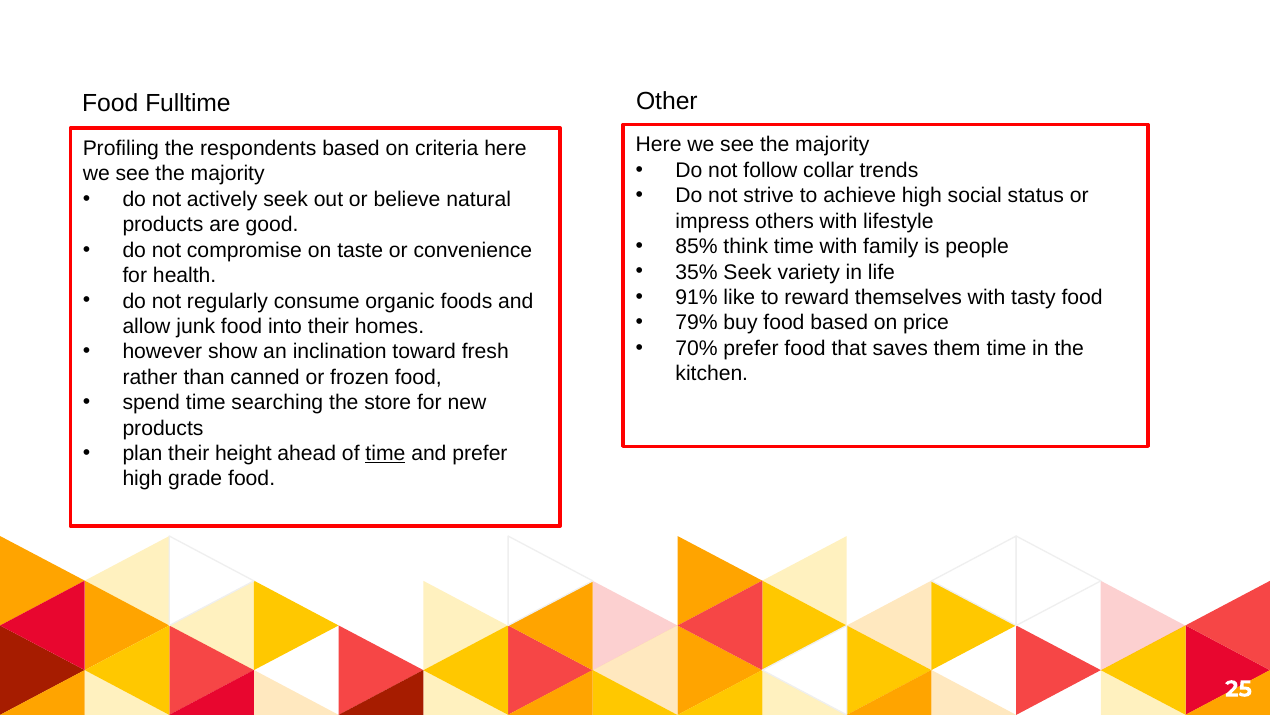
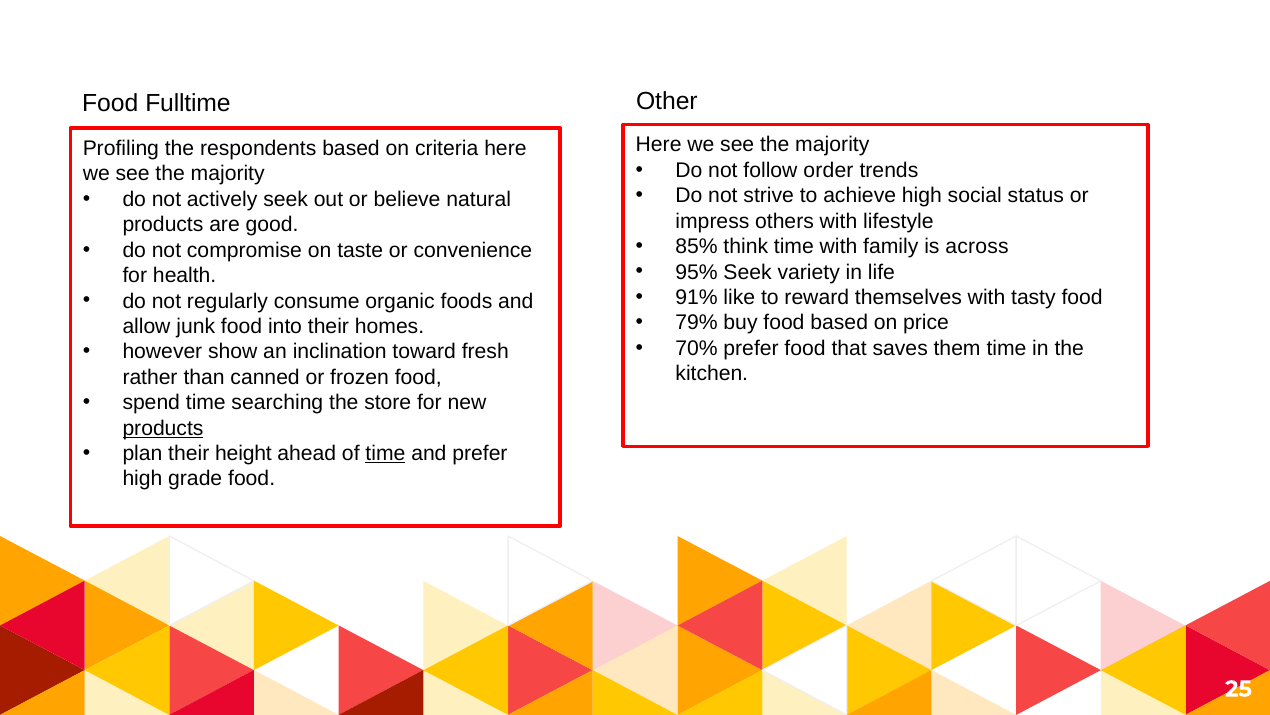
collar: collar -> order
people: people -> across
35%: 35% -> 95%
products at (163, 428) underline: none -> present
